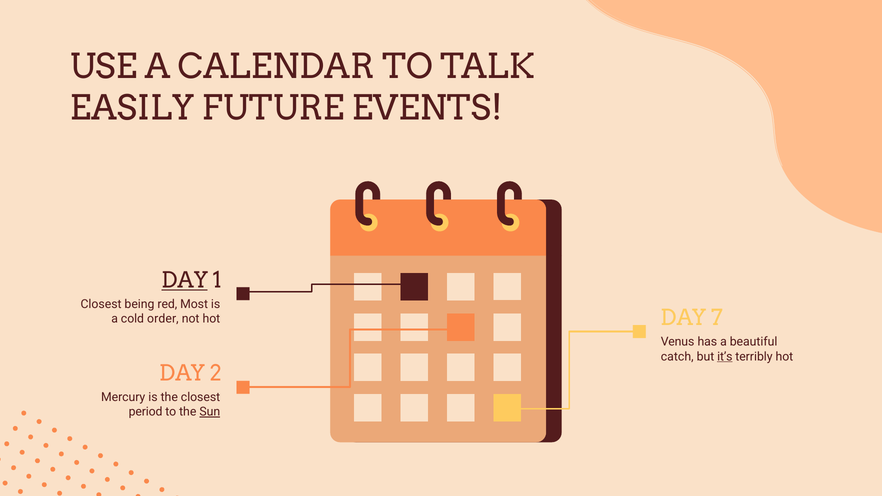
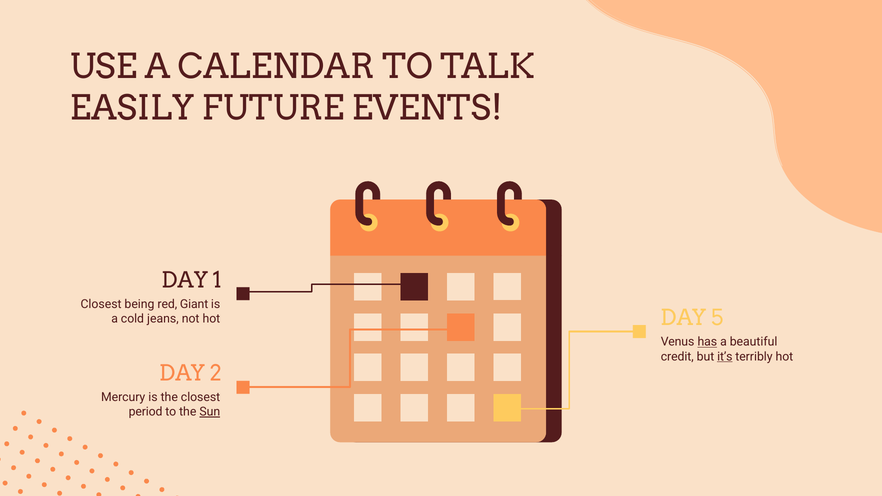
DAY at (185, 281) underline: present -> none
Most: Most -> Giant
7: 7 -> 5
order: order -> jeans
has underline: none -> present
catch: catch -> credit
